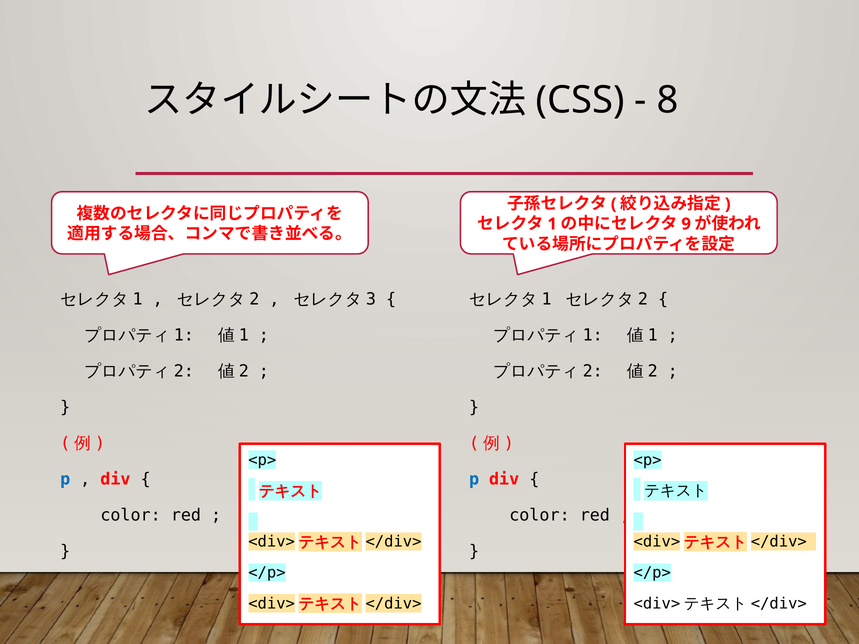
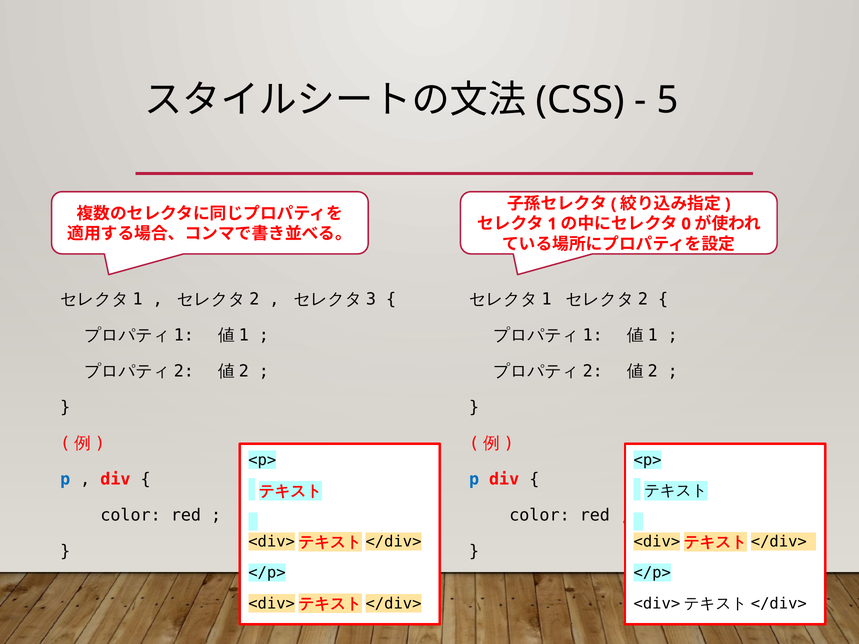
8: 8 -> 5
9: 9 -> 0
